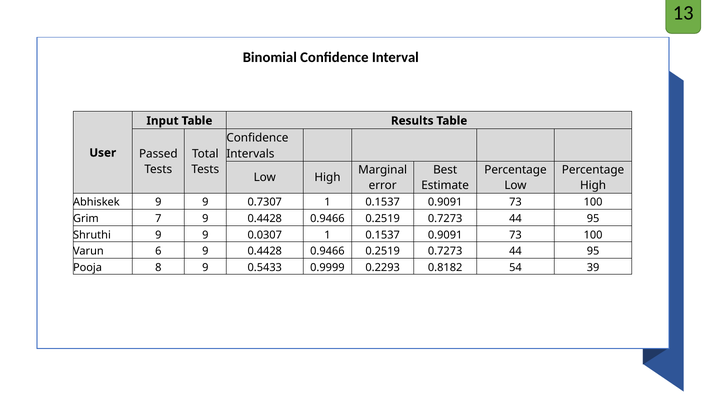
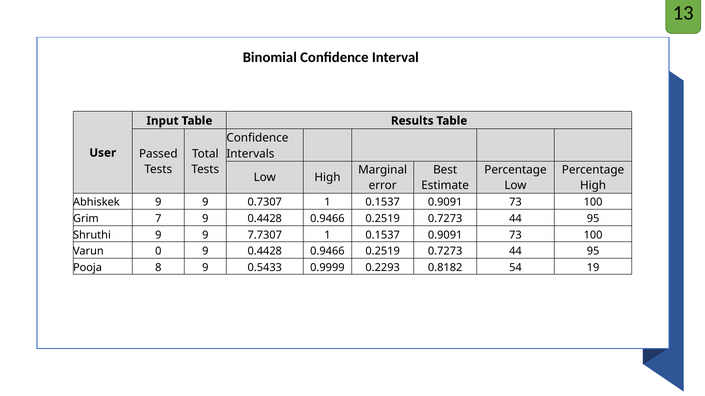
0.0307: 0.0307 -> 7.7307
6: 6 -> 0
39: 39 -> 19
